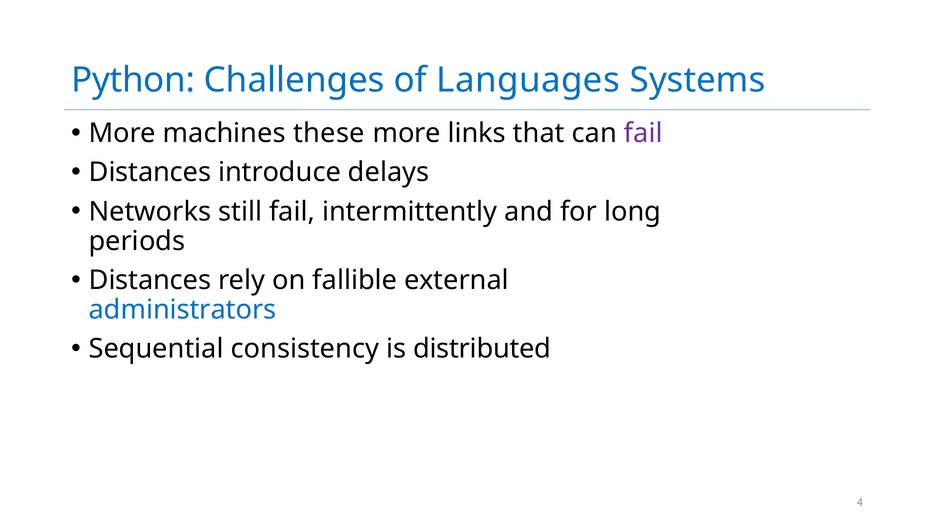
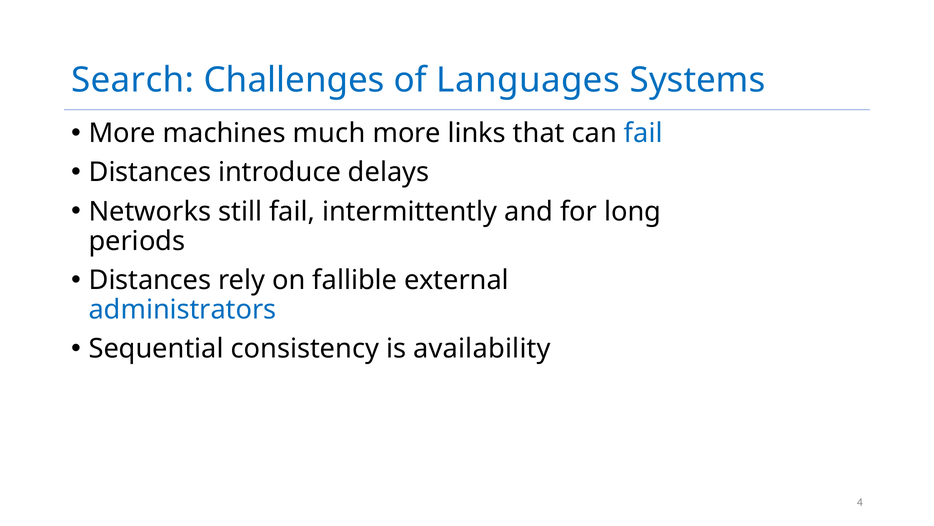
Python: Python -> Search
these: these -> much
fail at (643, 133) colour: purple -> blue
distributed: distributed -> availability
